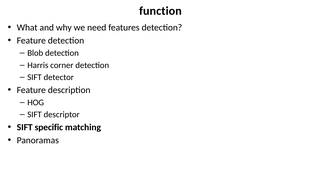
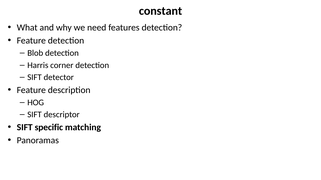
function: function -> constant
